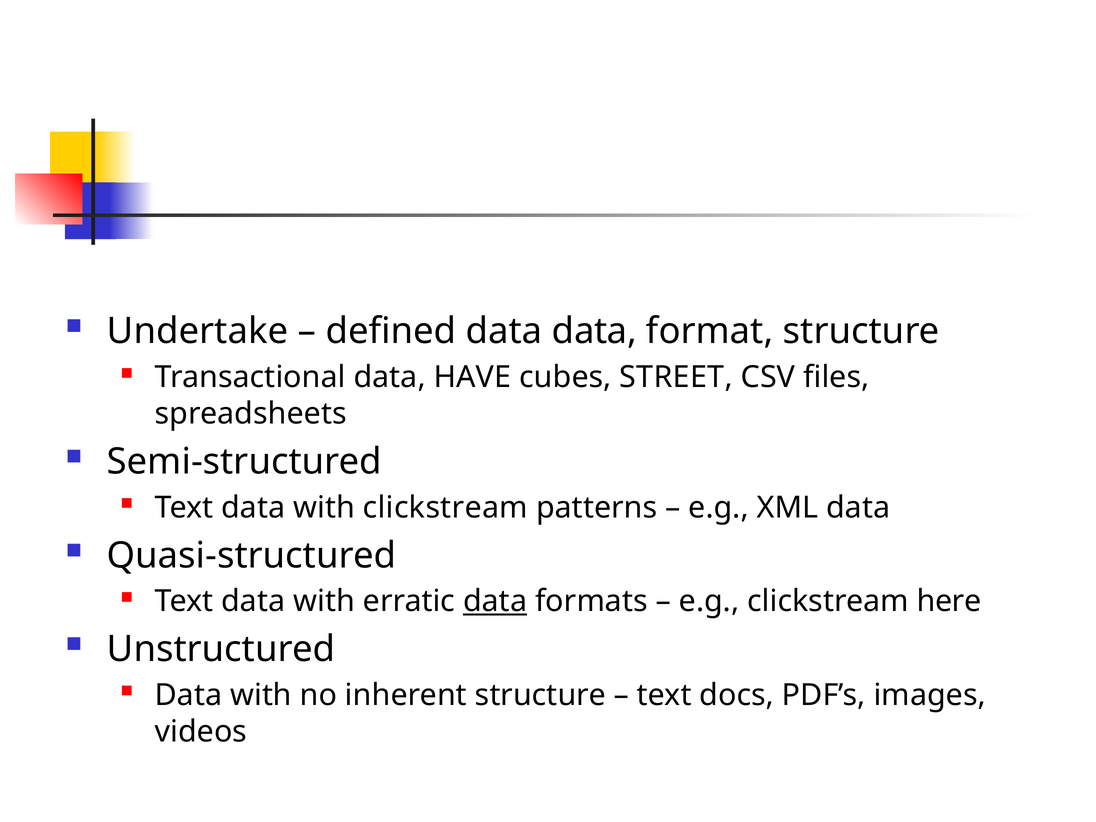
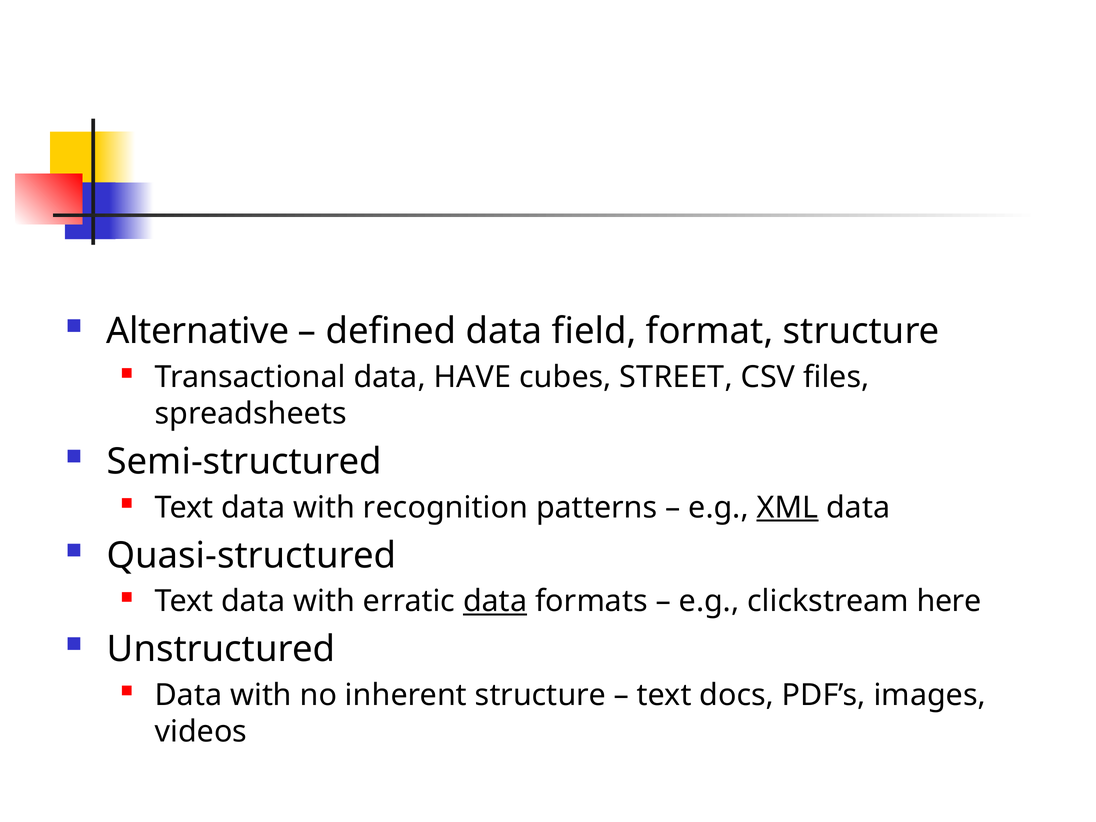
Undertake: Undertake -> Alternative
data data: data -> field
with clickstream: clickstream -> recognition
XML underline: none -> present
